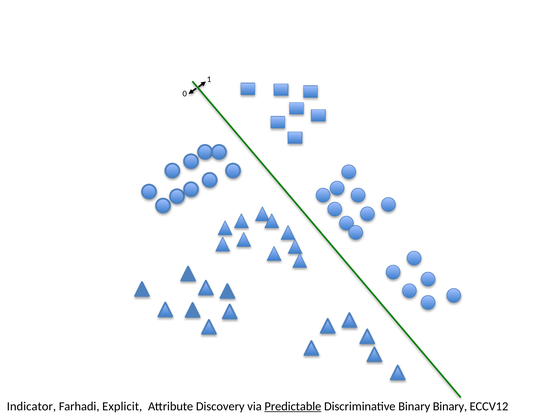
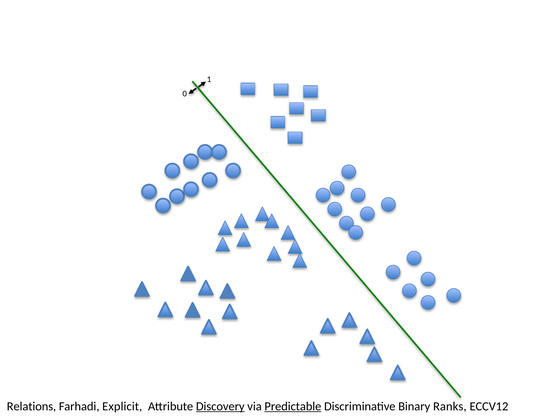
Indicator: Indicator -> Relations
Discovery underline: none -> present
Binary Binary: Binary -> Ranks
